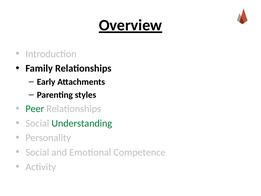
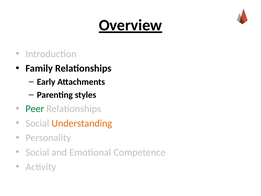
Understanding colour: green -> orange
